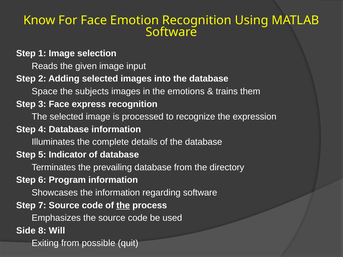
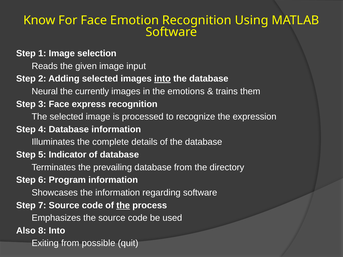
into at (162, 79) underline: none -> present
Space: Space -> Neural
subjects: subjects -> currently
Side: Side -> Also
8 Will: Will -> Into
